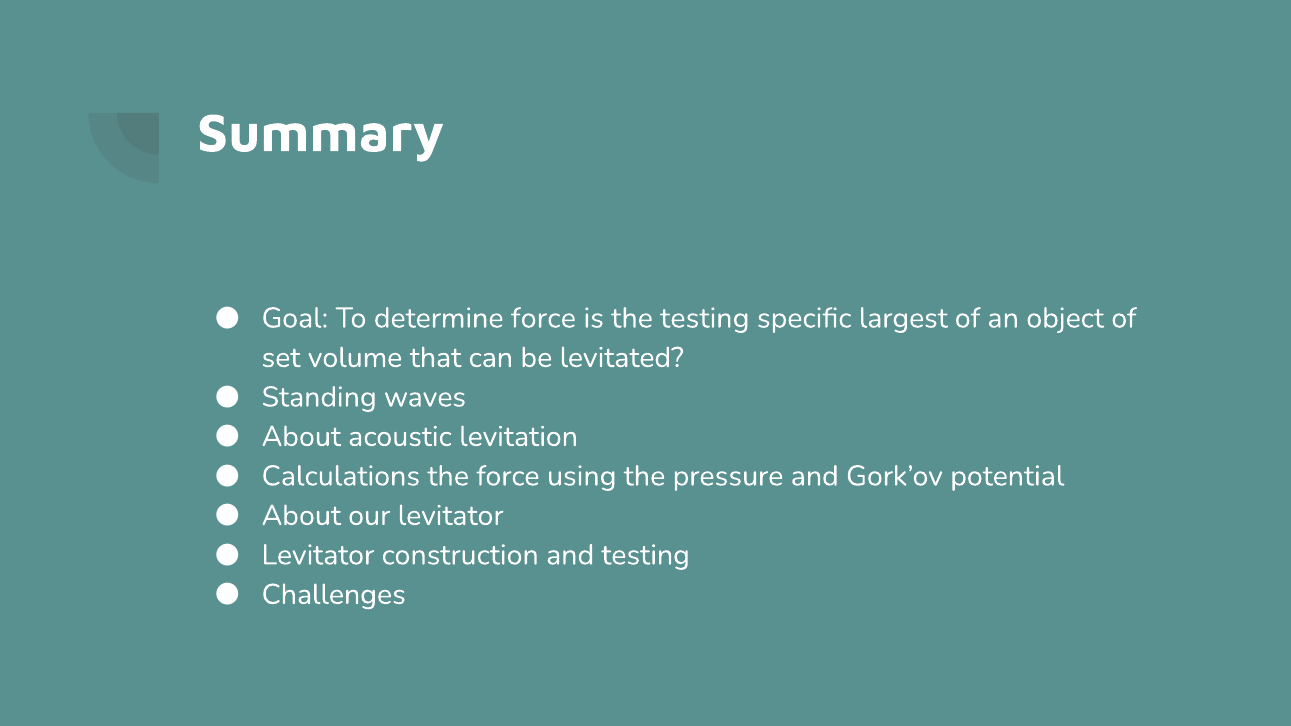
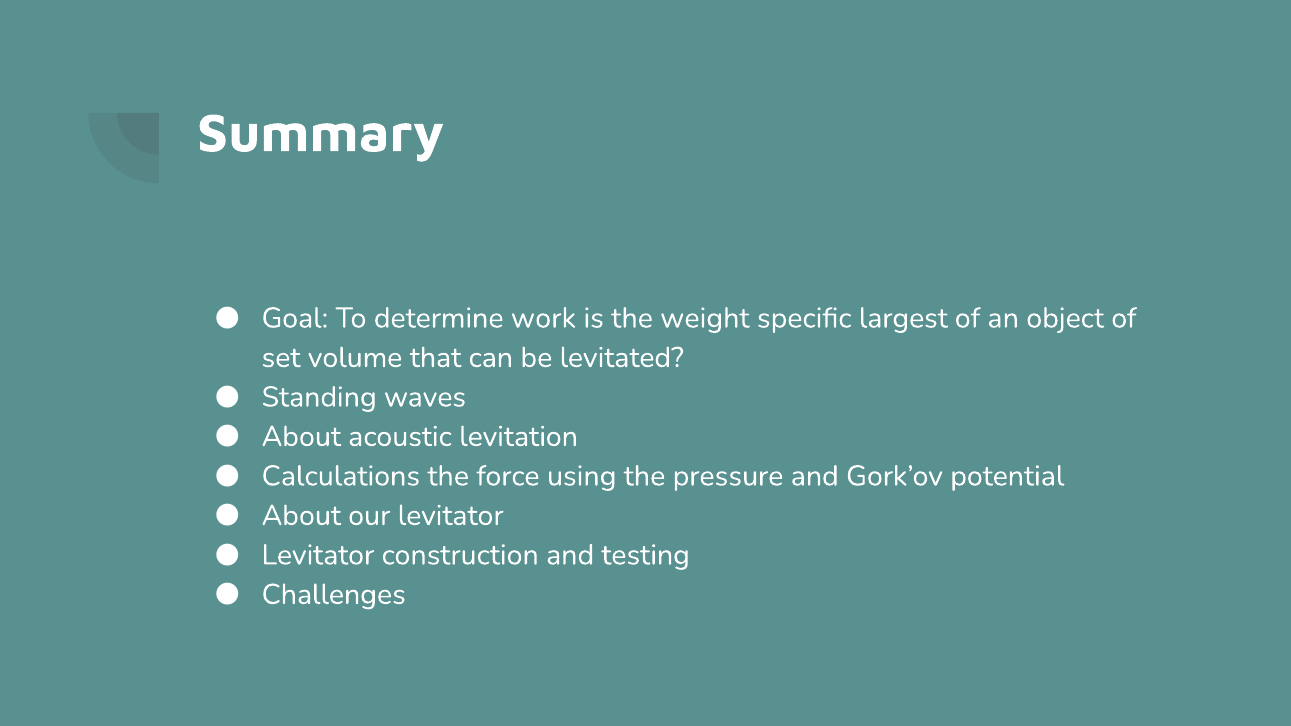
determine force: force -> work
the testing: testing -> weight
